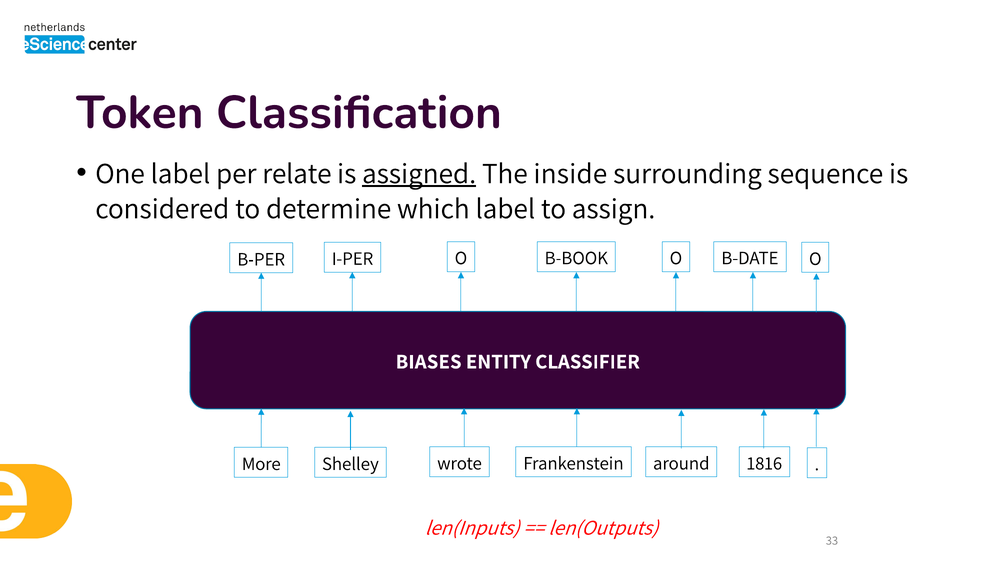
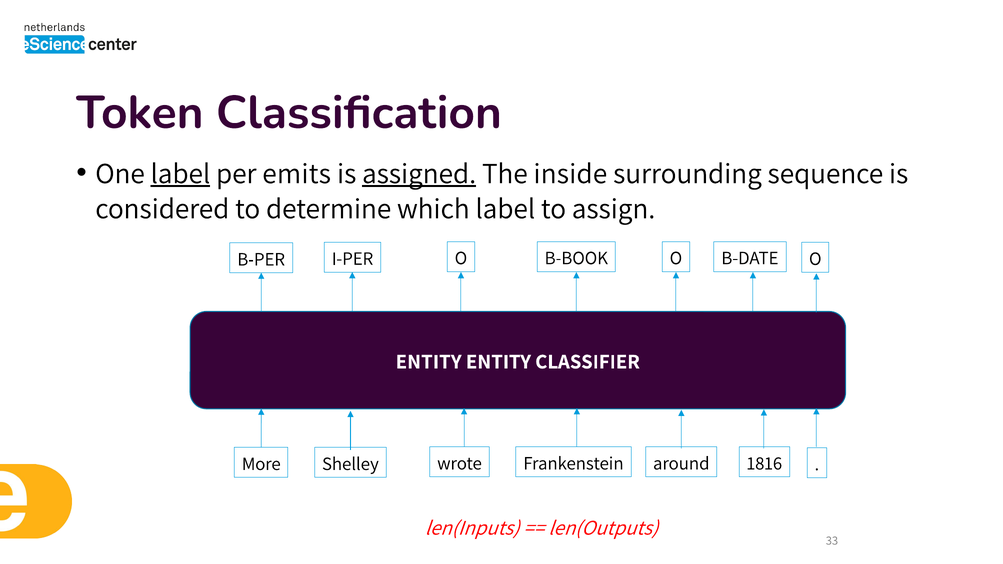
label at (180, 174) underline: none -> present
relate: relate -> emits
BIASES at (429, 362): BIASES -> ENTITY
